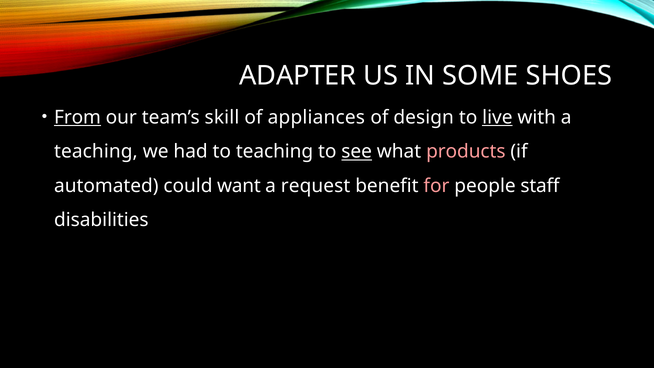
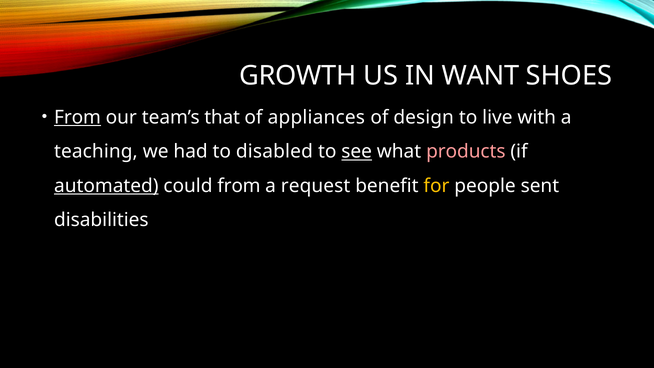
ADAPTER: ADAPTER -> GROWTH
SOME: SOME -> WANT
skill: skill -> that
live underline: present -> none
to teaching: teaching -> disabled
automated underline: none -> present
could want: want -> from
for colour: pink -> yellow
staff: staff -> sent
